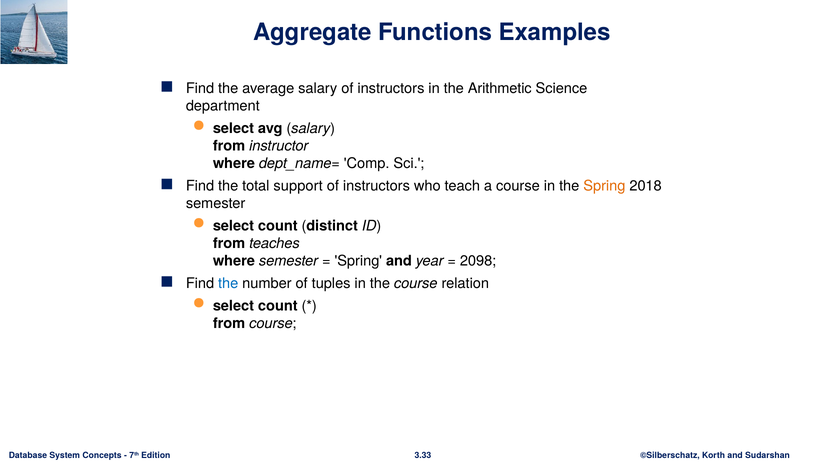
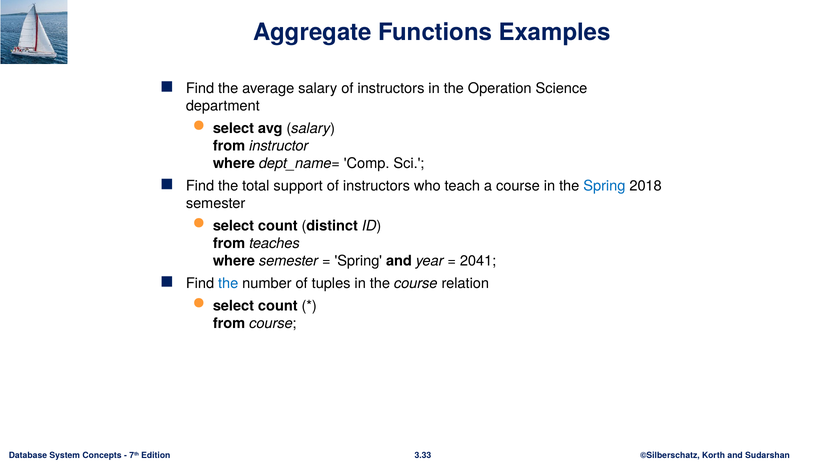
Arithmetic: Arithmetic -> Operation
Spring at (604, 186) colour: orange -> blue
2098: 2098 -> 2041
